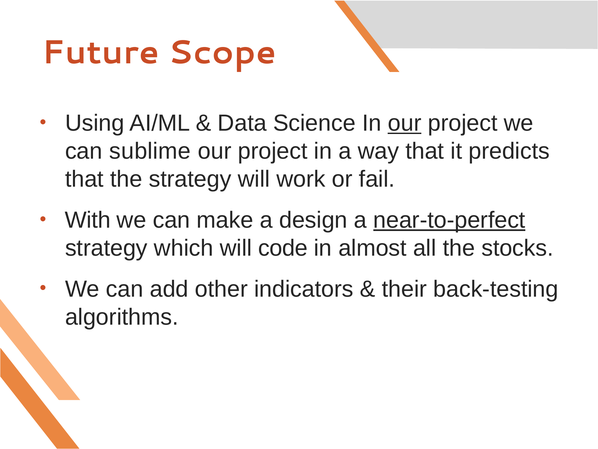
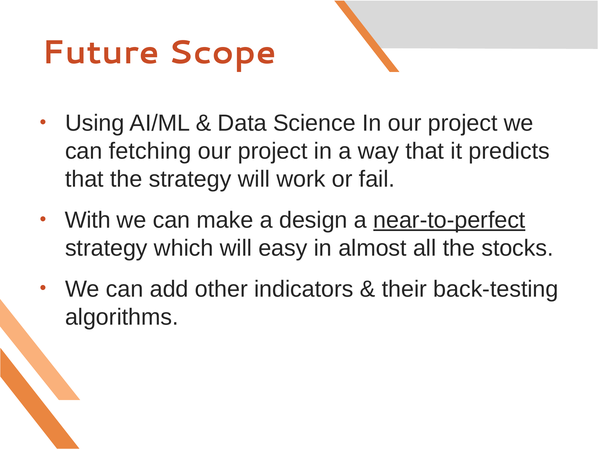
our at (405, 123) underline: present -> none
sublime: sublime -> fetching
code: code -> easy
